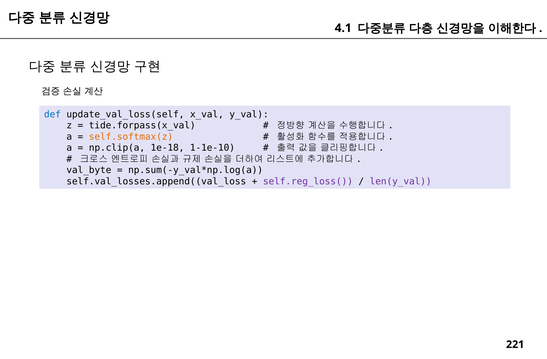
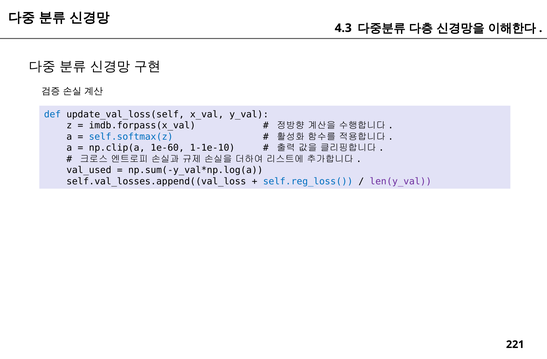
4.1: 4.1 -> 4.3
tide.forpass(x_val: tide.forpass(x_val -> imdb.forpass(x_val
self.softmax(z colour: orange -> blue
1e-18: 1e-18 -> 1e-60
val_byte: val_byte -> val_used
self.reg_loss( colour: purple -> blue
